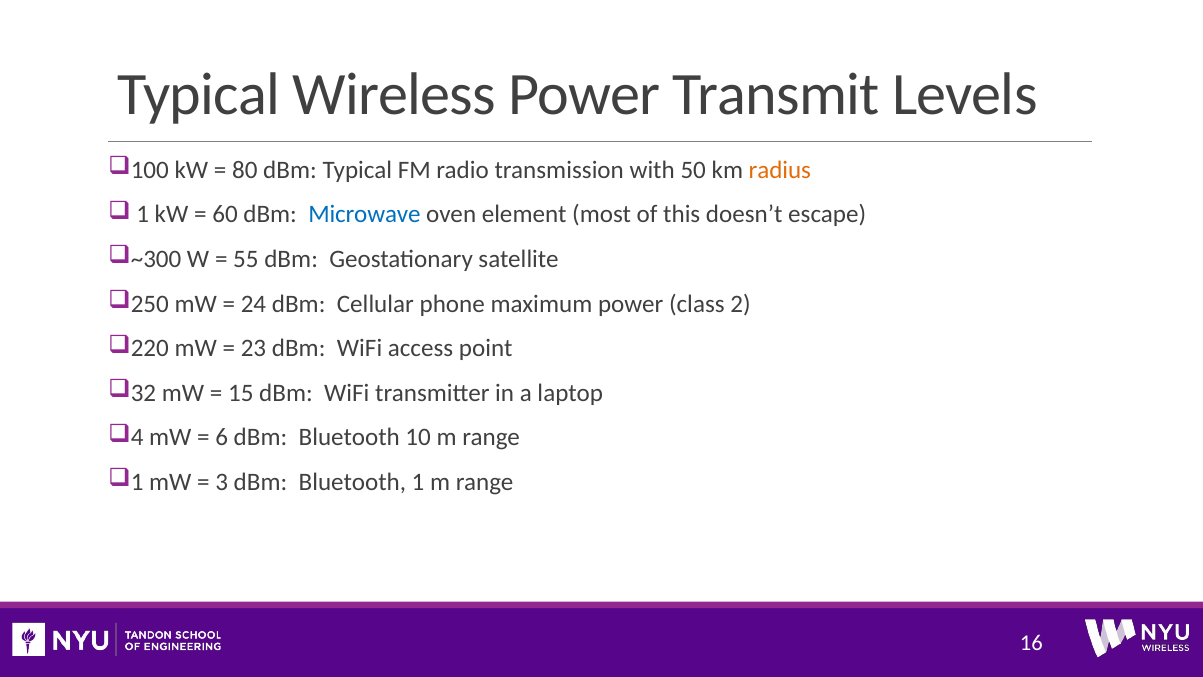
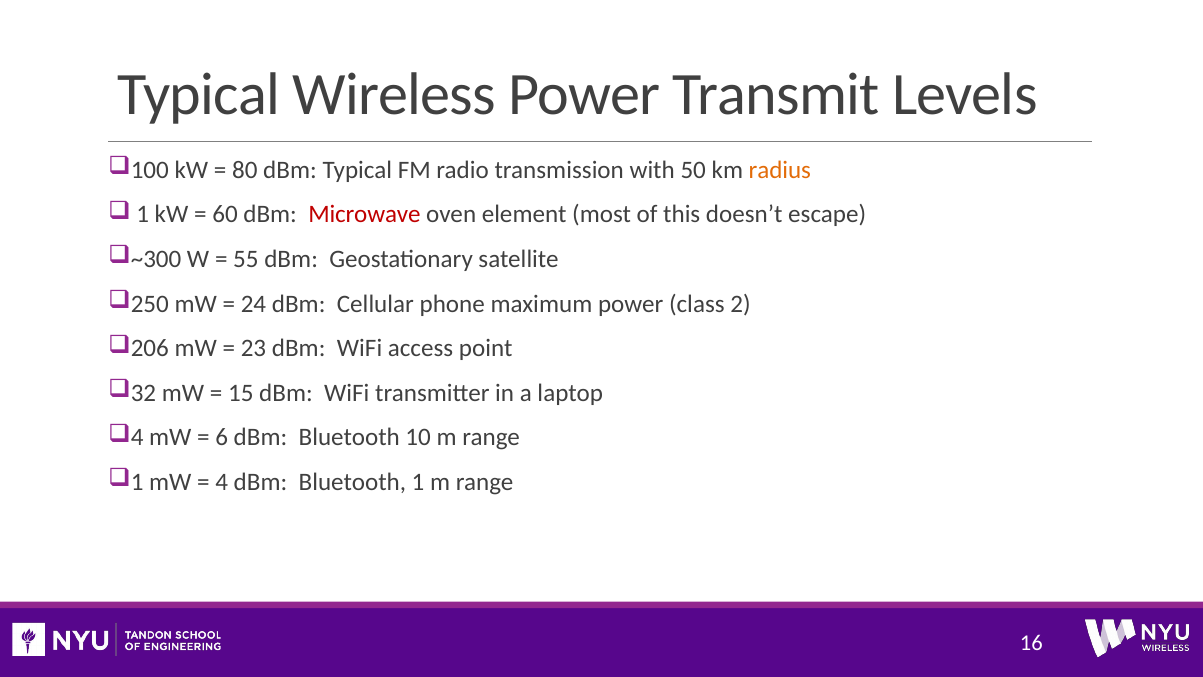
Microwave colour: blue -> red
220: 220 -> 206
3 at (222, 482): 3 -> 4
